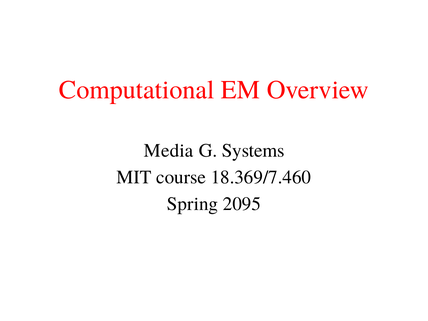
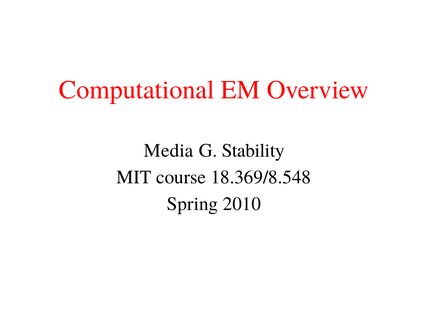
Systems: Systems -> Stability
18.369/7.460: 18.369/7.460 -> 18.369/8.548
2095: 2095 -> 2010
